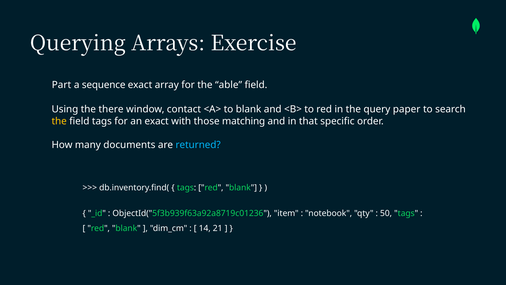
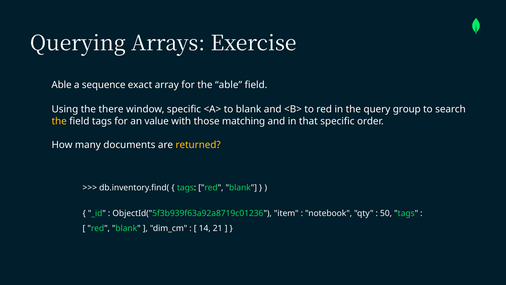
Part at (61, 85): Part -> Able
window contact: contact -> specific
paper: paper -> group
an exact: exact -> value
returned colour: light blue -> yellow
